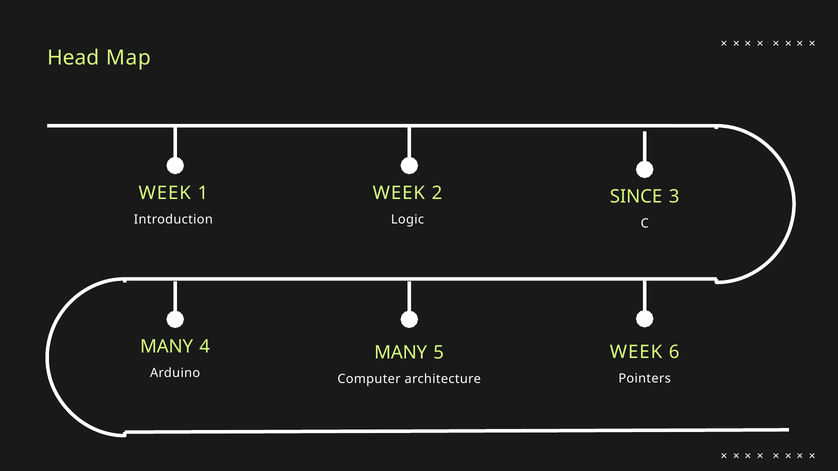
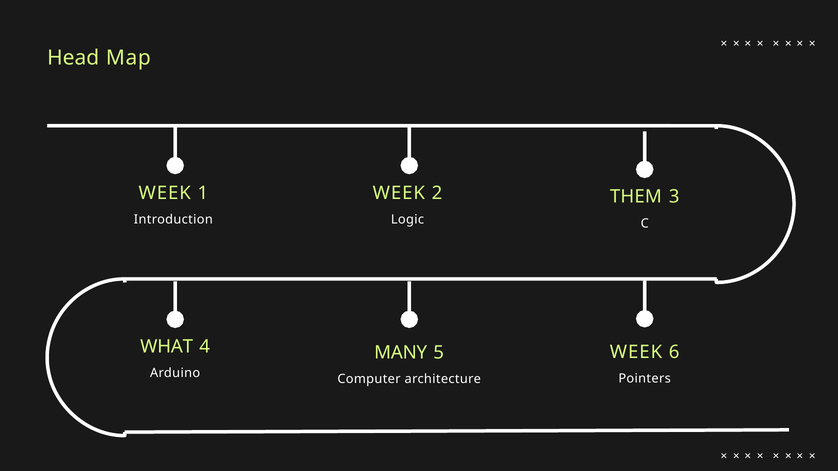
SINCE: SINCE -> THEM
MANY at (167, 347): MANY -> WHAT
